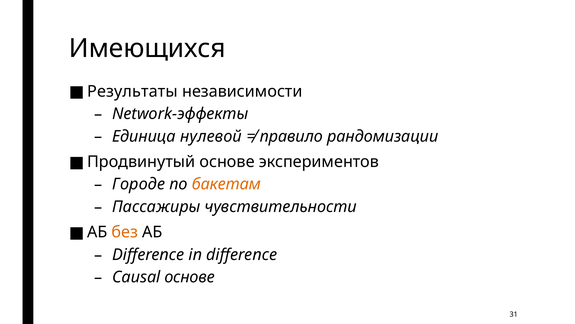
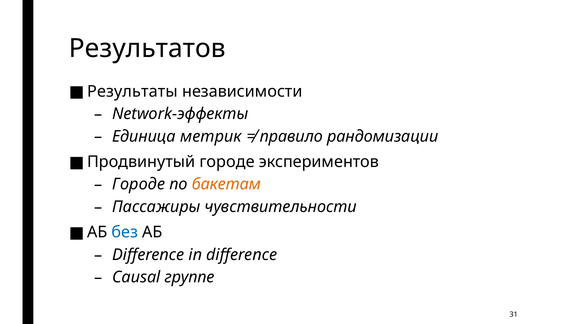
Имеющихся: Имеющихся -> Результатов
нулевой: нулевой -> метрик
Продвинутый основе: основе -> городе
без colour: orange -> blue
Causal основе: основе -> группе
